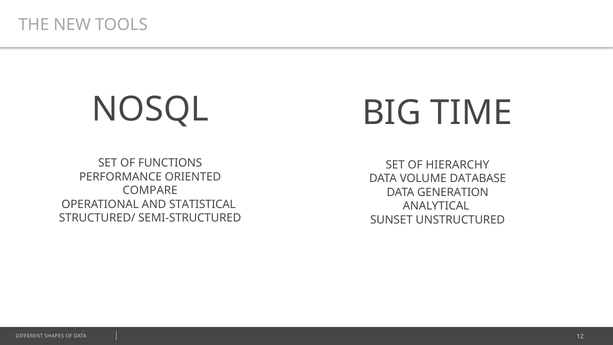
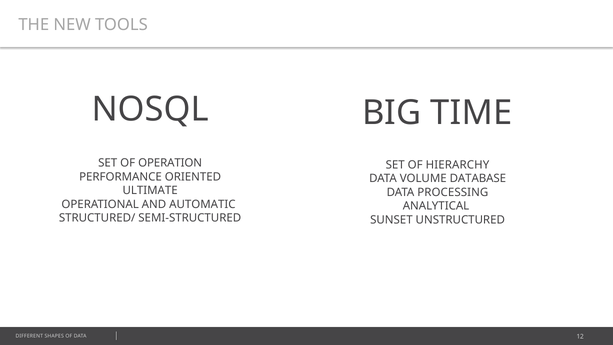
FUNCTIONS: FUNCTIONS -> OPERATION
COMPARE: COMPARE -> ULTIMATE
GENERATION: GENERATION -> PROCESSING
STATISTICAL: STATISTICAL -> AUTOMATIC
